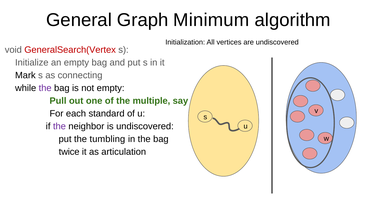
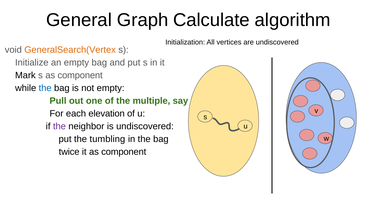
Minimum: Minimum -> Calculate
GeneralSearch(Vertex colour: red -> orange
s as connecting: connecting -> component
the at (45, 88) colour: purple -> blue
standard: standard -> elevation
it as articulation: articulation -> component
